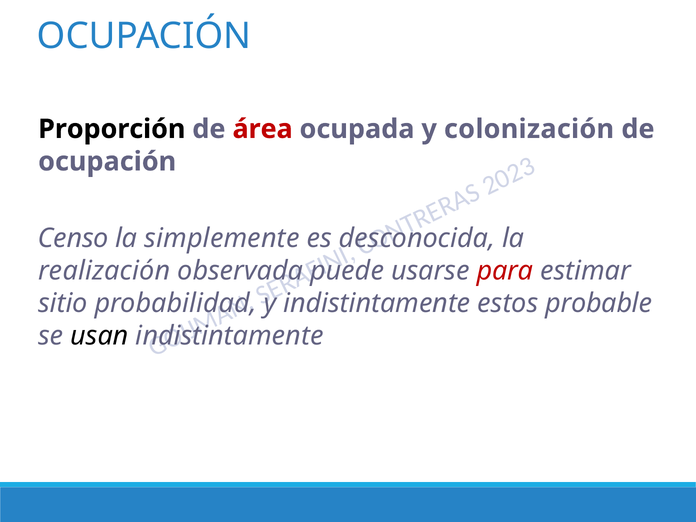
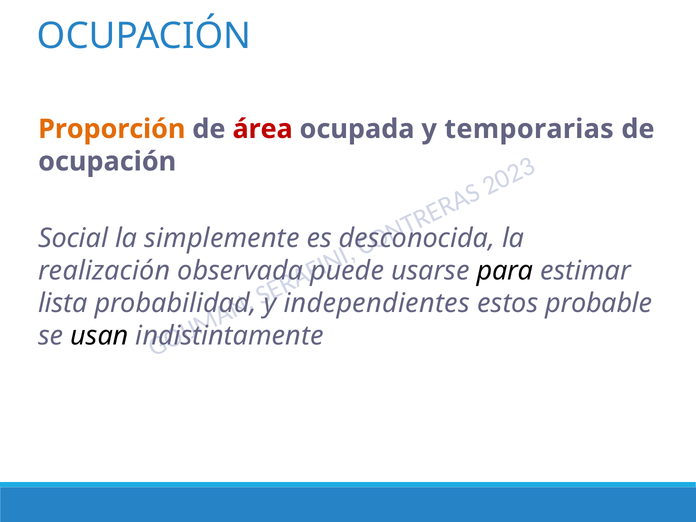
Proporción colour: black -> orange
colonización: colonización -> temporarias
Censo: Censo -> Social
para colour: red -> black
sitio: sitio -> lista
indistintamente at (377, 303): indistintamente -> independientes
